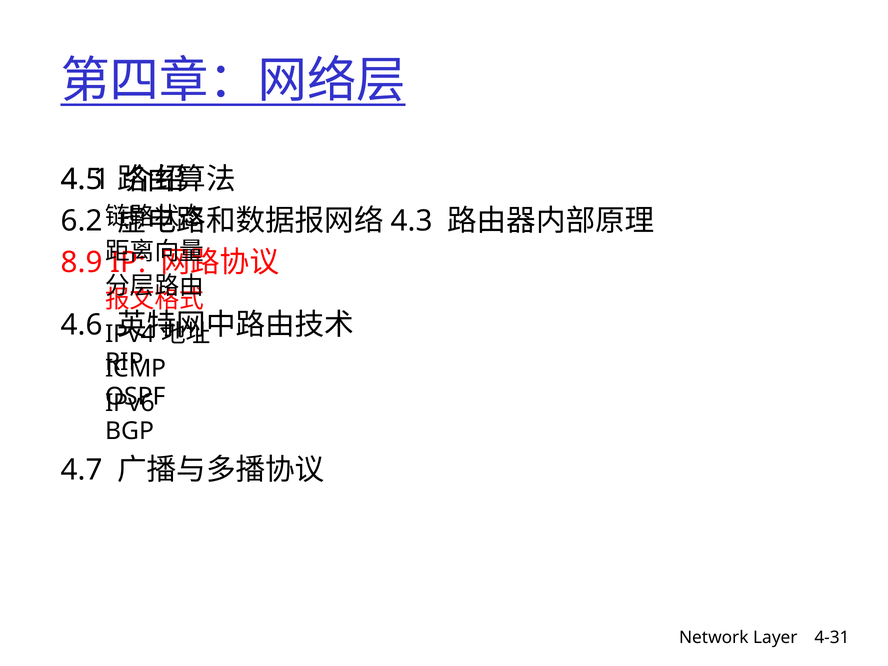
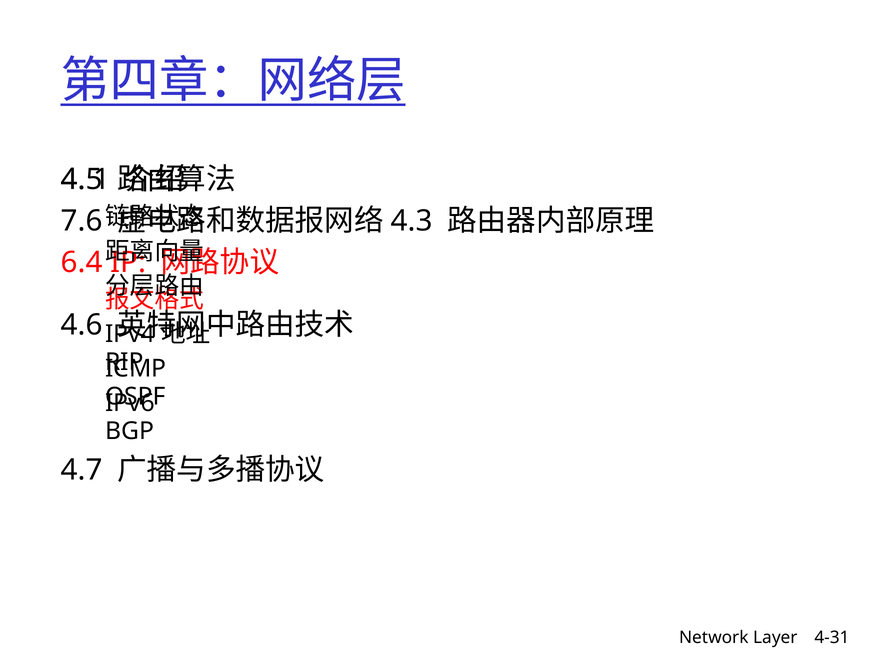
6.2: 6.2 -> 7.6
8.9: 8.9 -> 6.4
